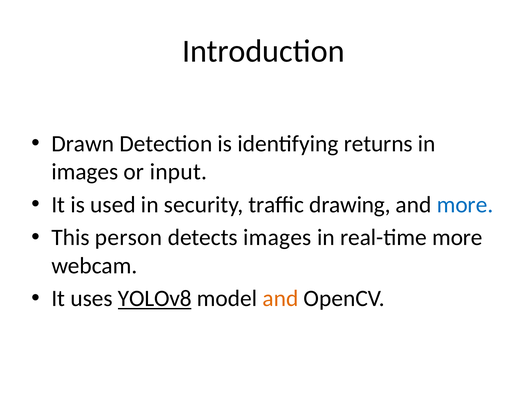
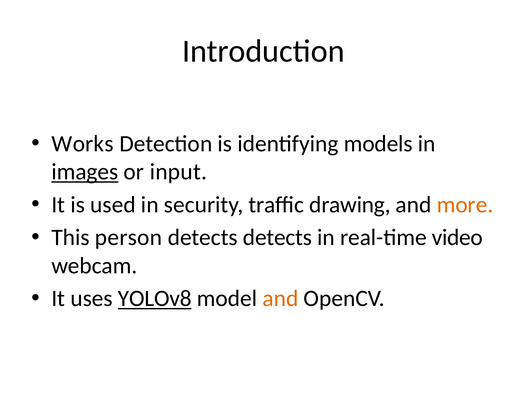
Drawn: Drawn -> Works
returns: returns -> models
images at (85, 171) underline: none -> present
more at (465, 204) colour: blue -> orange
detects images: images -> detects
real-time more: more -> video
